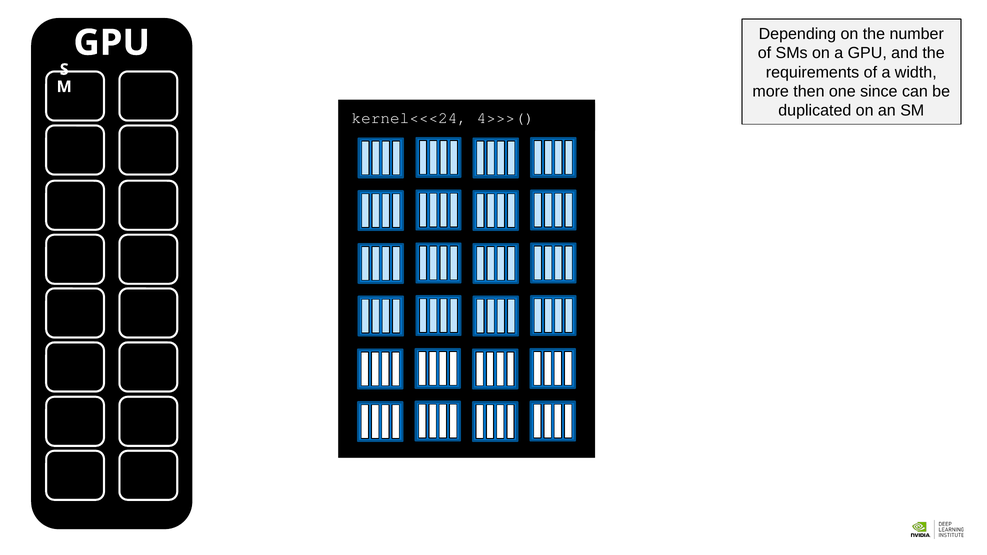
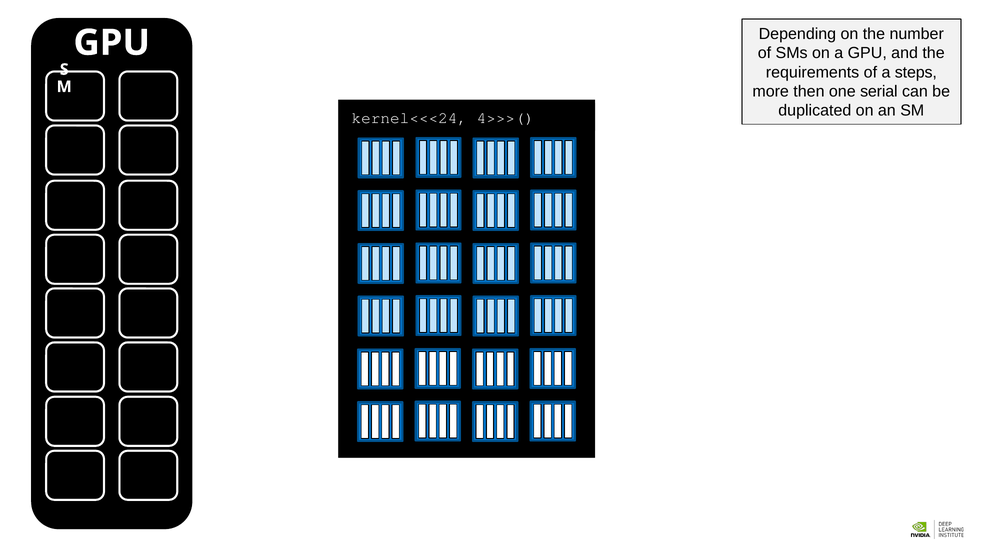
width: width -> steps
since: since -> serial
